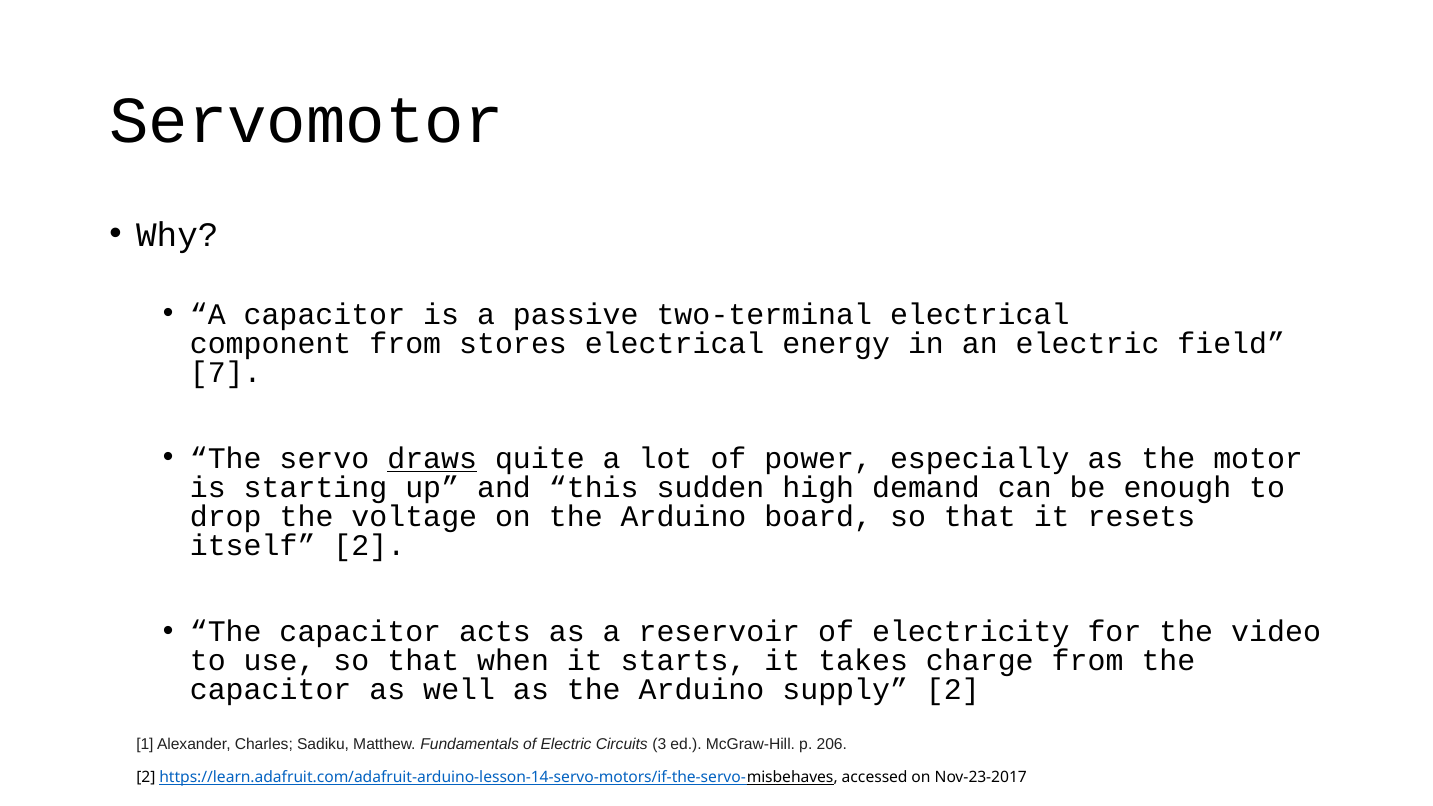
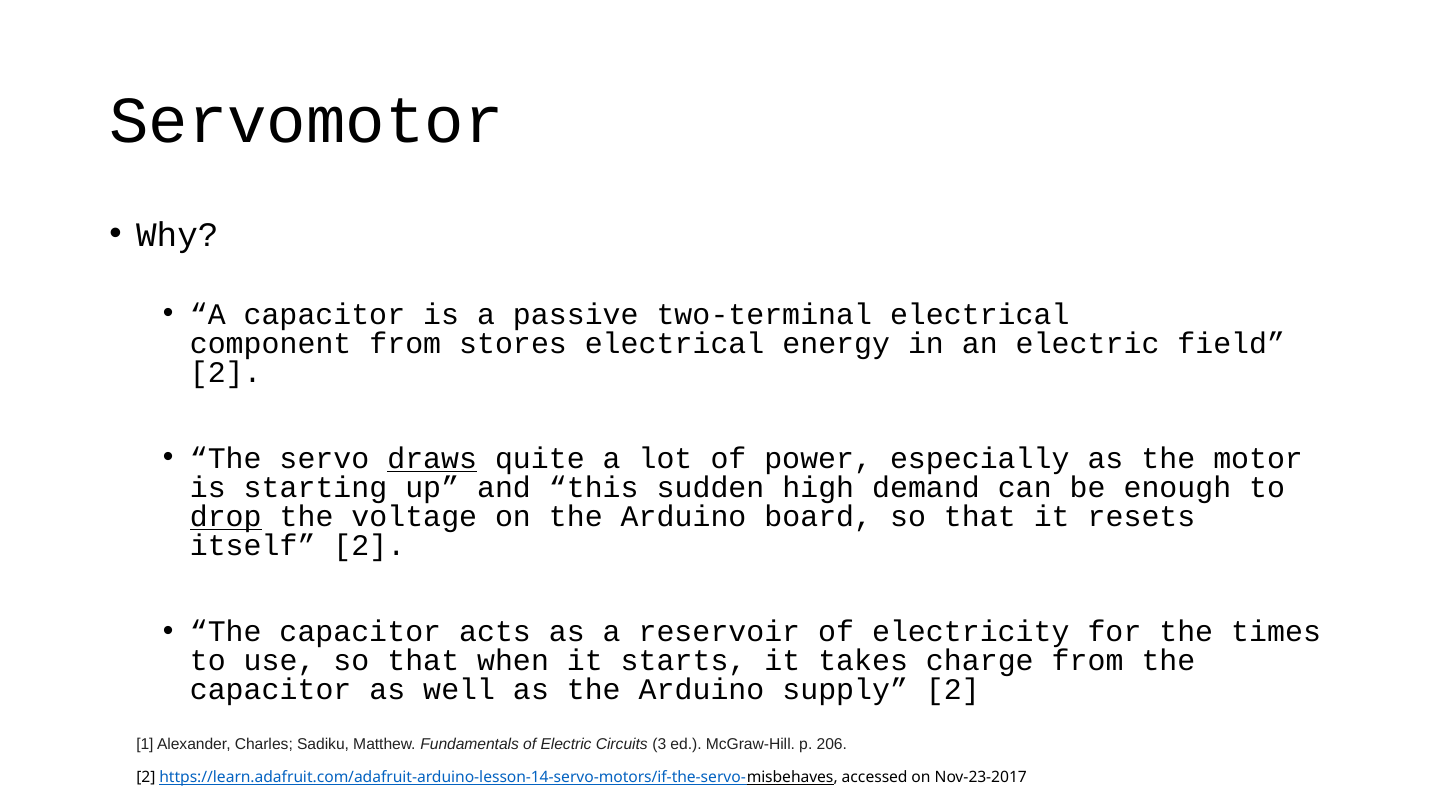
7 at (226, 373): 7 -> 2
drop underline: none -> present
video: video -> times
